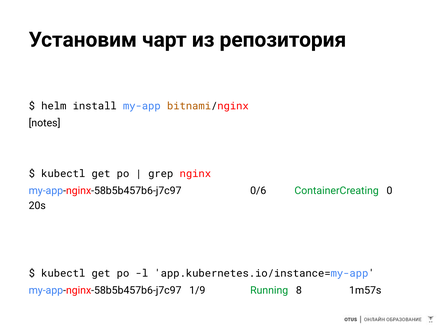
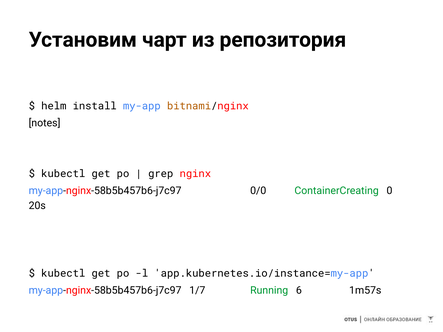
0/6: 0/6 -> 0/0
1/9: 1/9 -> 1/7
8: 8 -> 6
